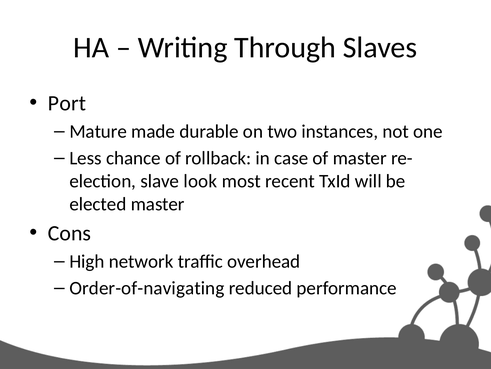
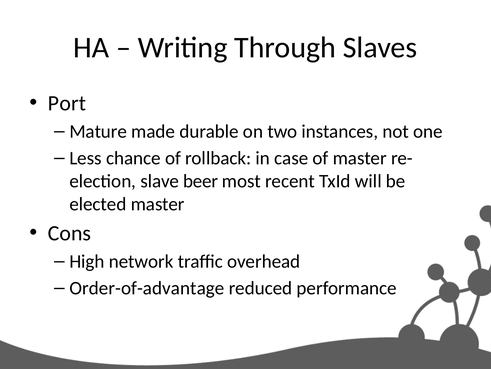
look: look -> beer
Order-of-navigating: Order-of-navigating -> Order-of-advantage
